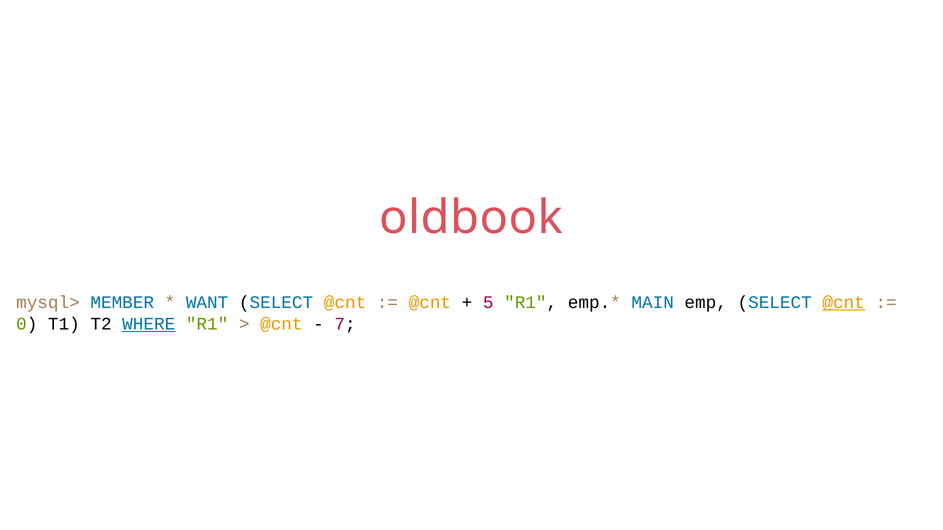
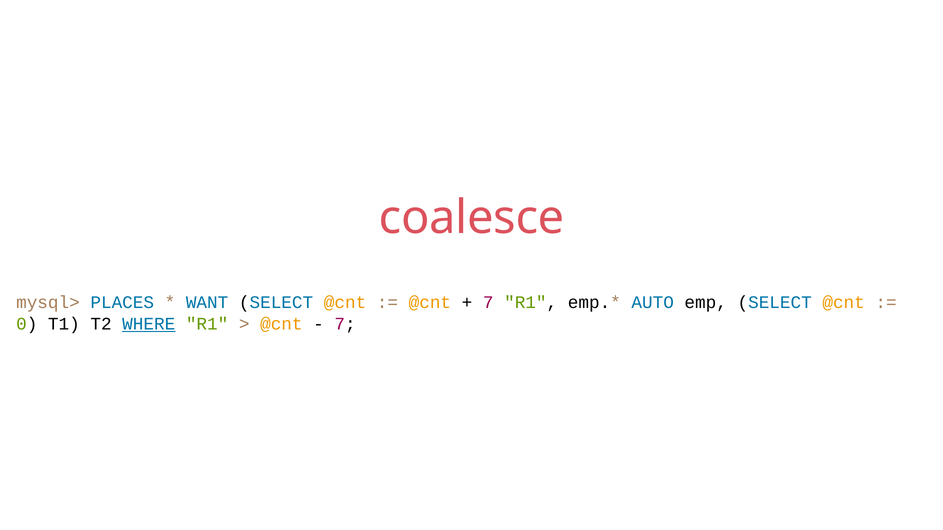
oldbook: oldbook -> coalesce
MEMBER: MEMBER -> PLACES
5 at (488, 303): 5 -> 7
MAIN: MAIN -> AUTO
@cnt at (844, 303) underline: present -> none
